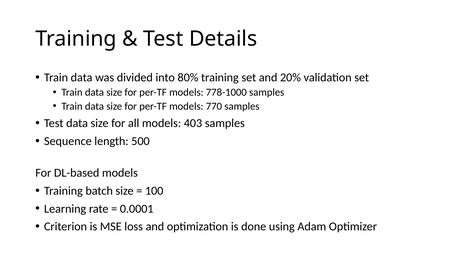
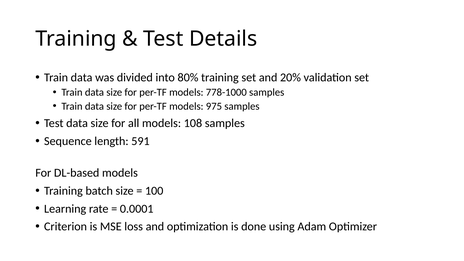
770: 770 -> 975
403: 403 -> 108
500: 500 -> 591
